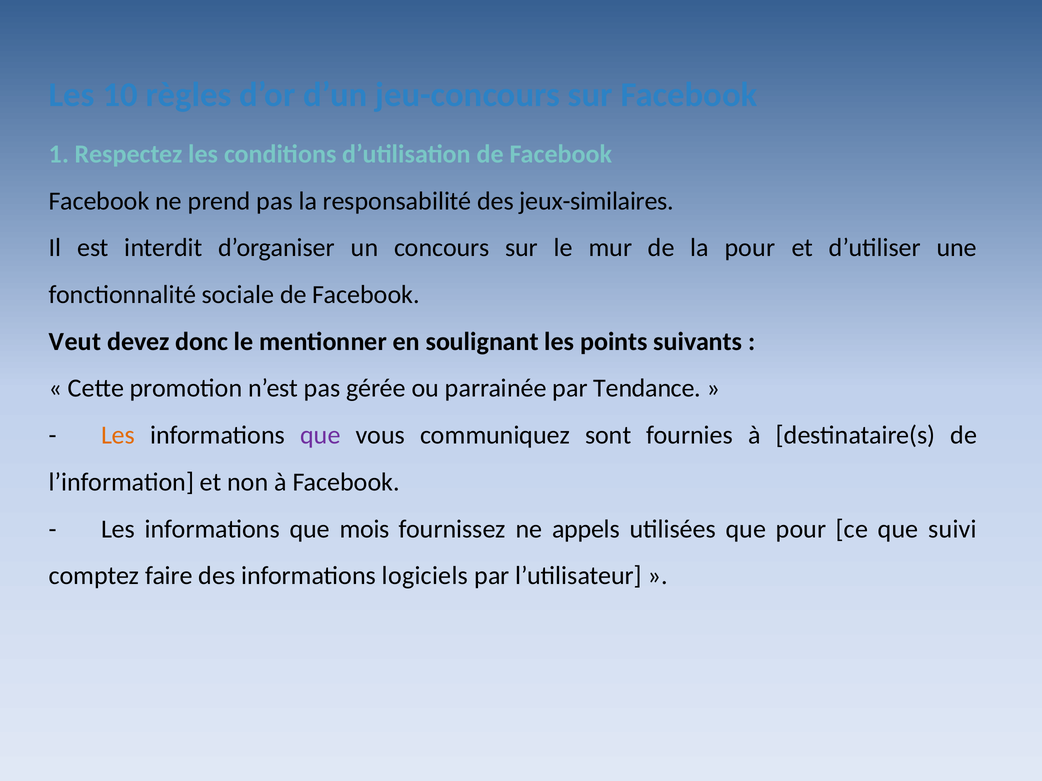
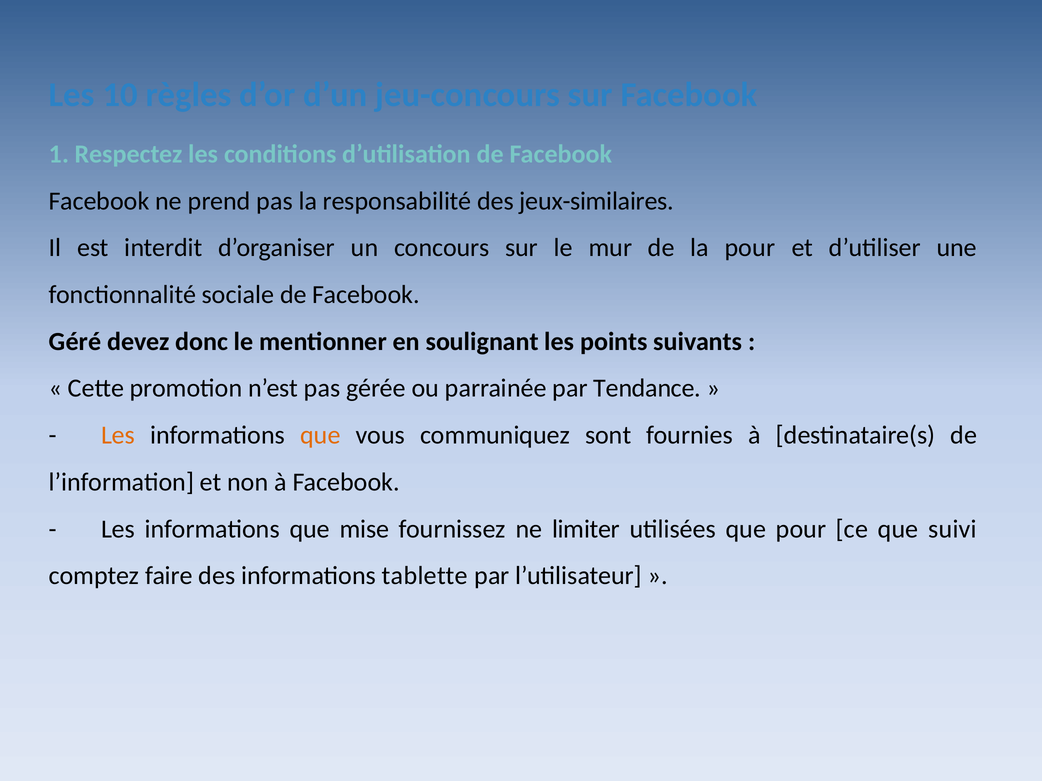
Veut: Veut -> Géré
que at (320, 436) colour: purple -> orange
mois: mois -> mise
appels: appels -> limiter
logiciels: logiciels -> tablette
